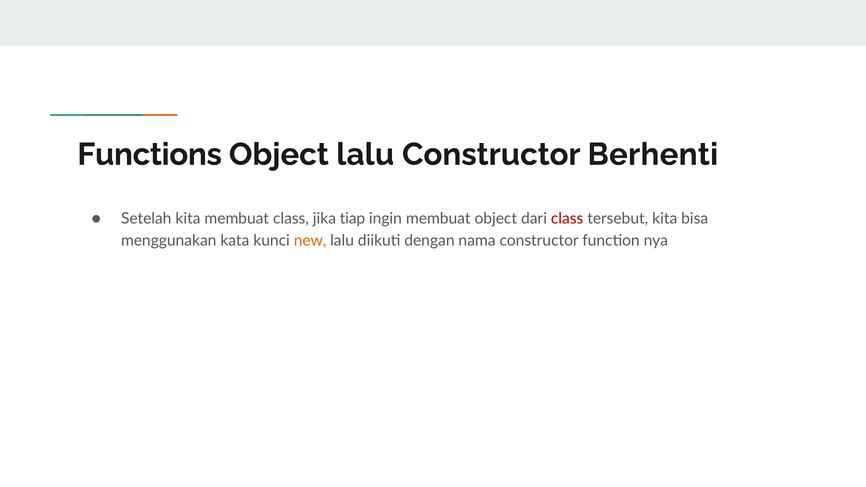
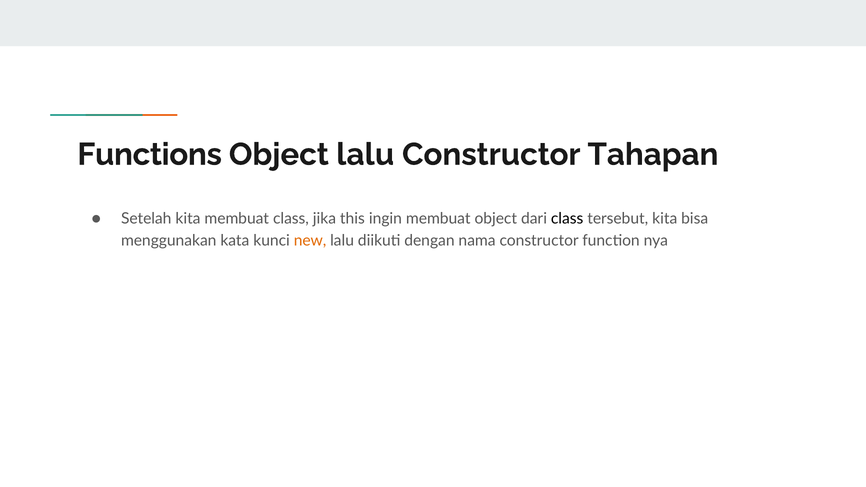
Berhenti: Berhenti -> Tahapan
tiap: tiap -> this
class at (567, 219) colour: red -> black
